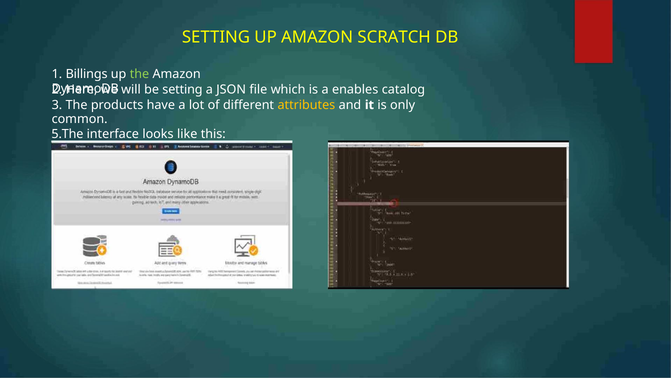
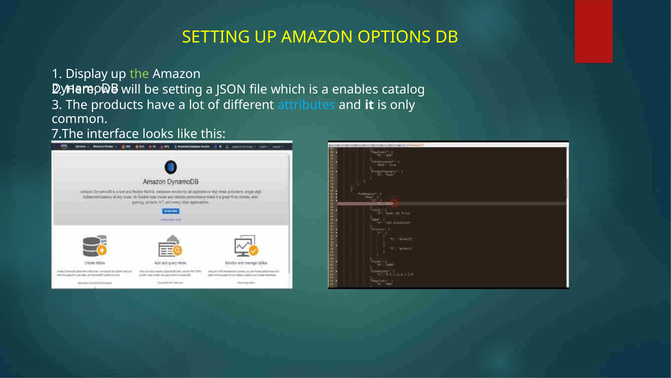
SCRATCH: SCRATCH -> OPTIONS
Billings: Billings -> Display
attributes colour: yellow -> light blue
5.The: 5.The -> 7.The
